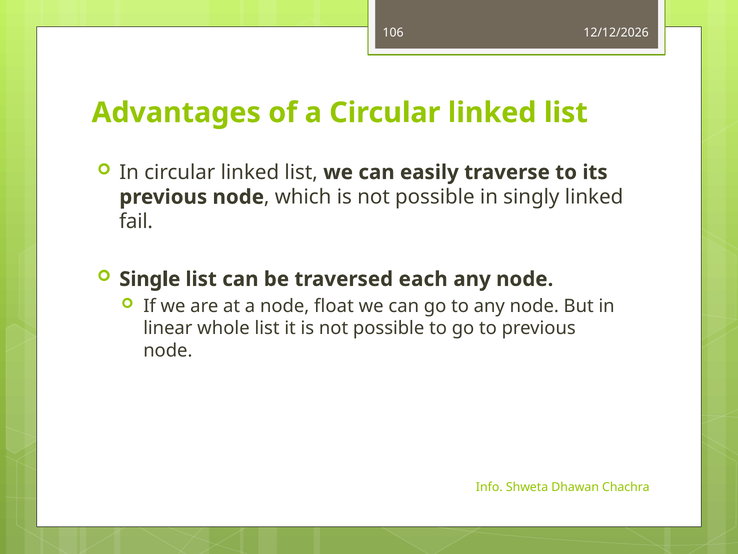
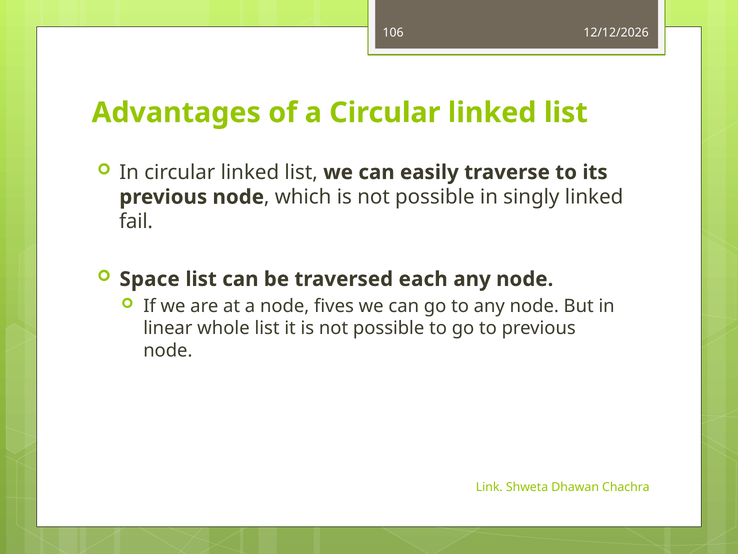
Single: Single -> Space
float: float -> fives
Info: Info -> Link
